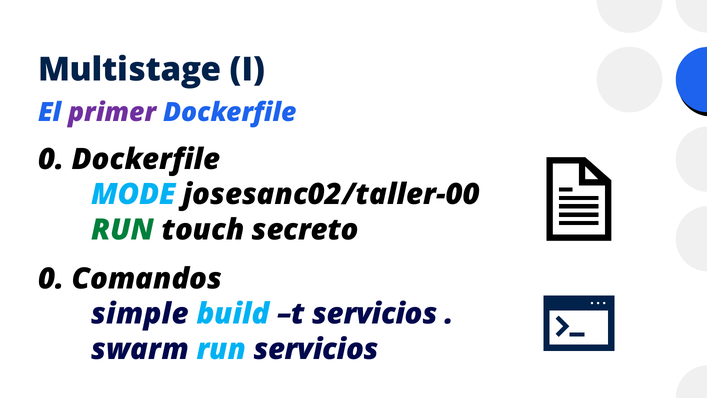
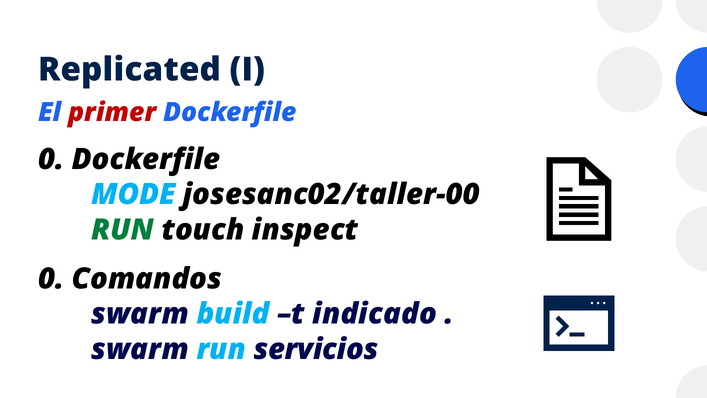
Multistage: Multistage -> Replicated
primer colour: purple -> red
secreto: secreto -> inspect
simple at (140, 314): simple -> swarm
t servicios: servicios -> indicado
